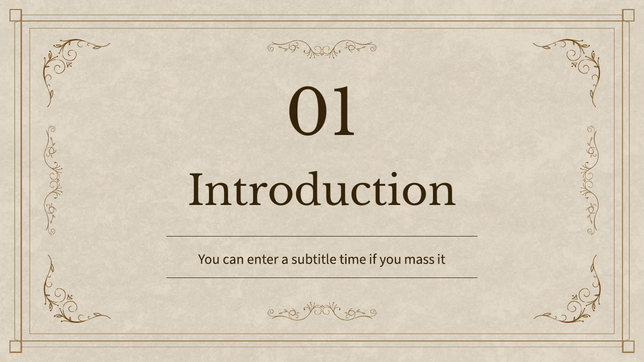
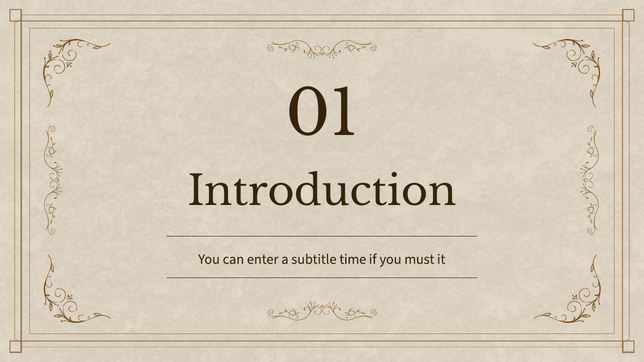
mass: mass -> must
